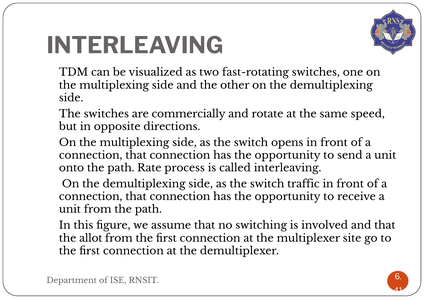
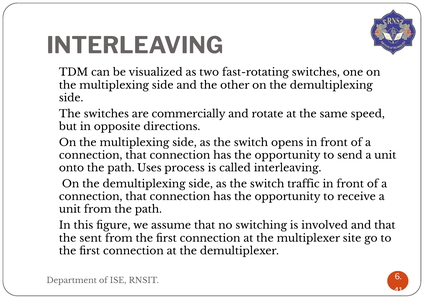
Rate: Rate -> Uses
allot: allot -> sent
